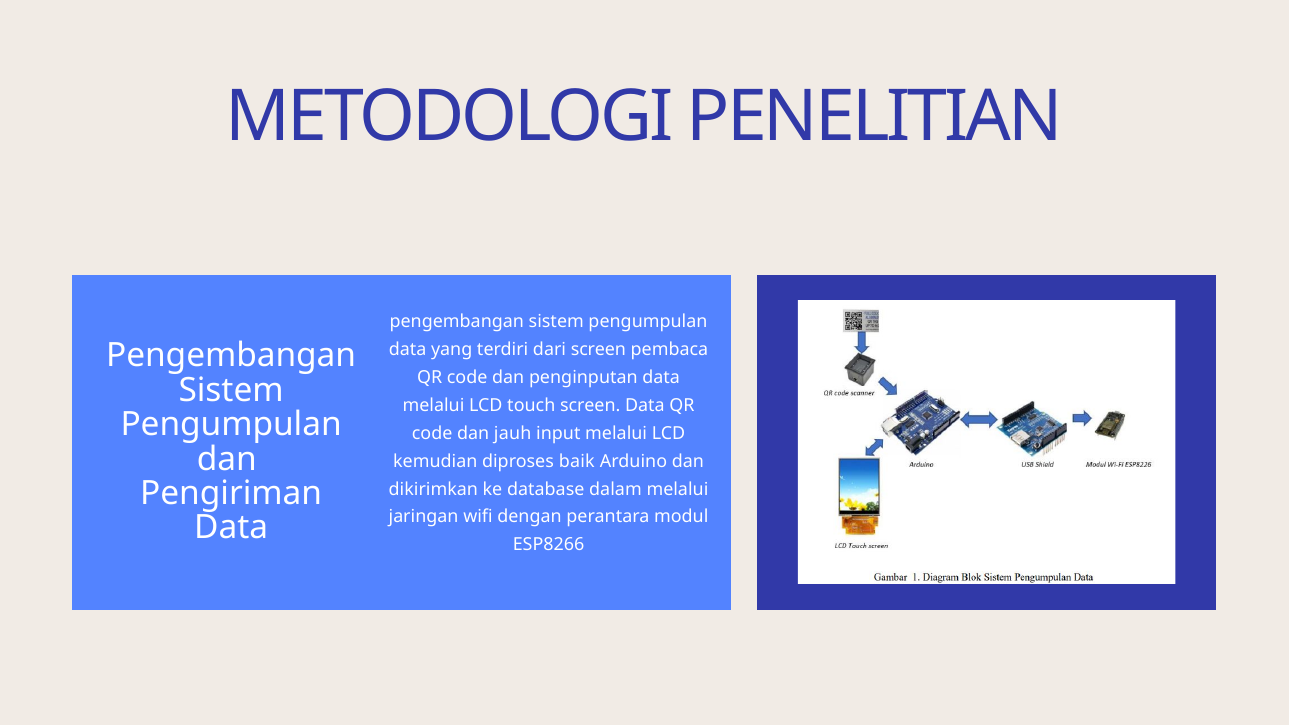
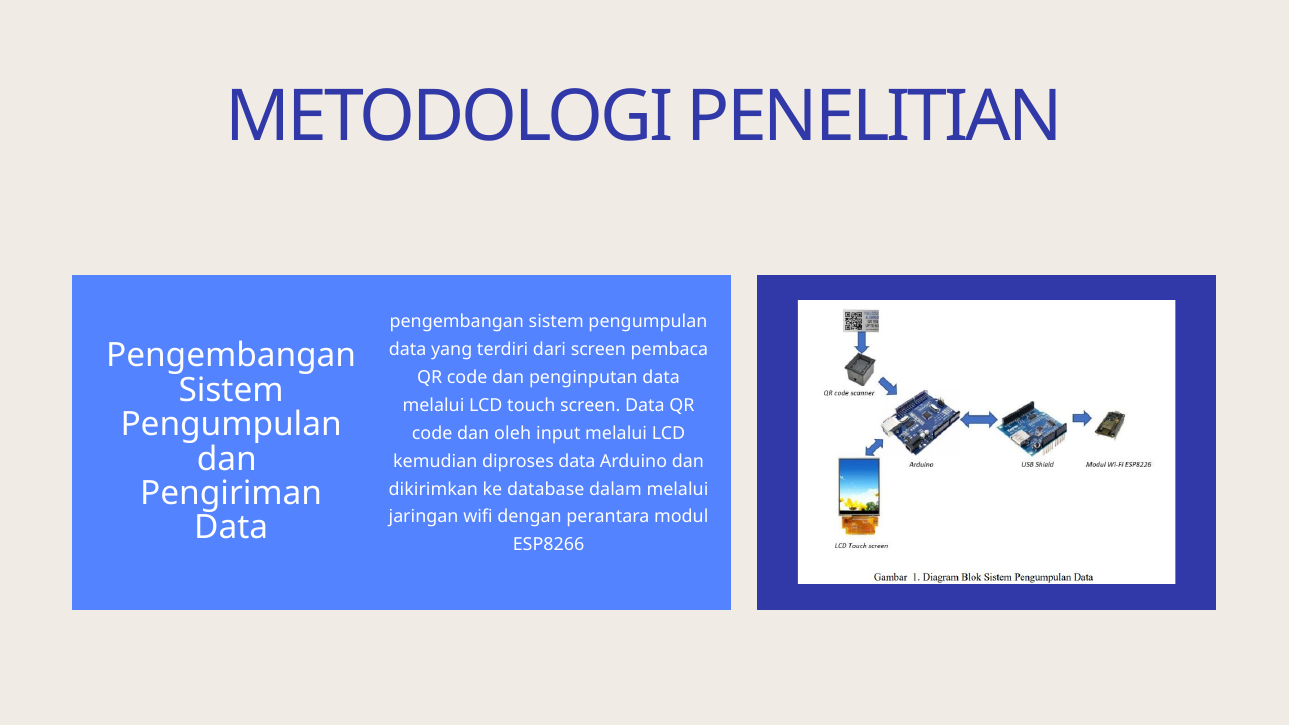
jauh: jauh -> oleh
diproses baik: baik -> data
